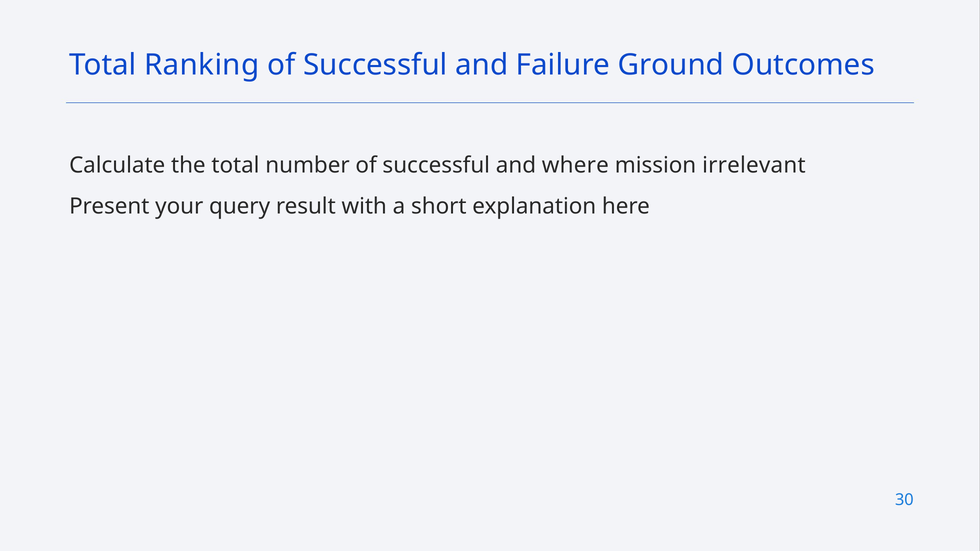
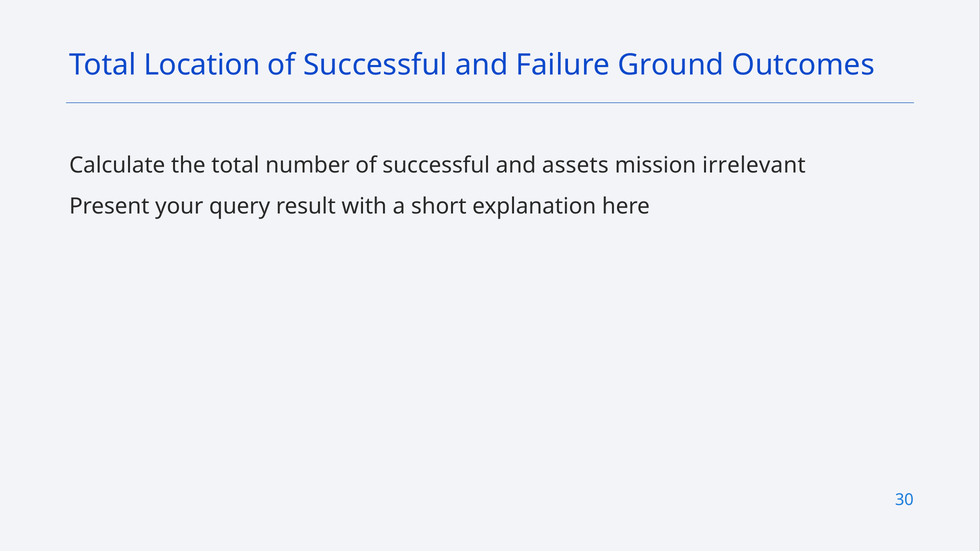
Ranking: Ranking -> Location
where: where -> assets
